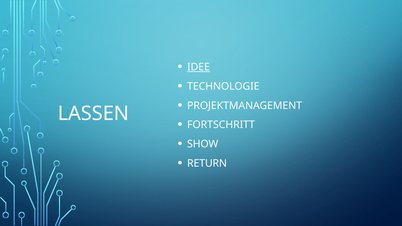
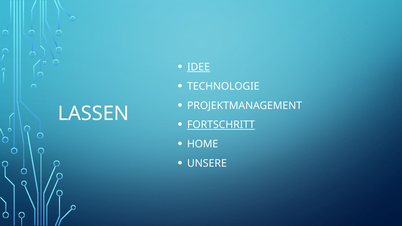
FORTSCHRITT underline: none -> present
SHOW: SHOW -> HOME
RETURN: RETURN -> UNSERE
